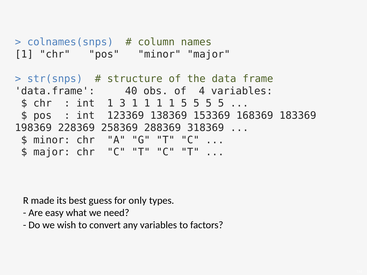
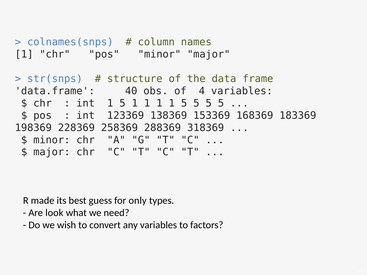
int 1 3: 3 -> 5
easy: easy -> look
